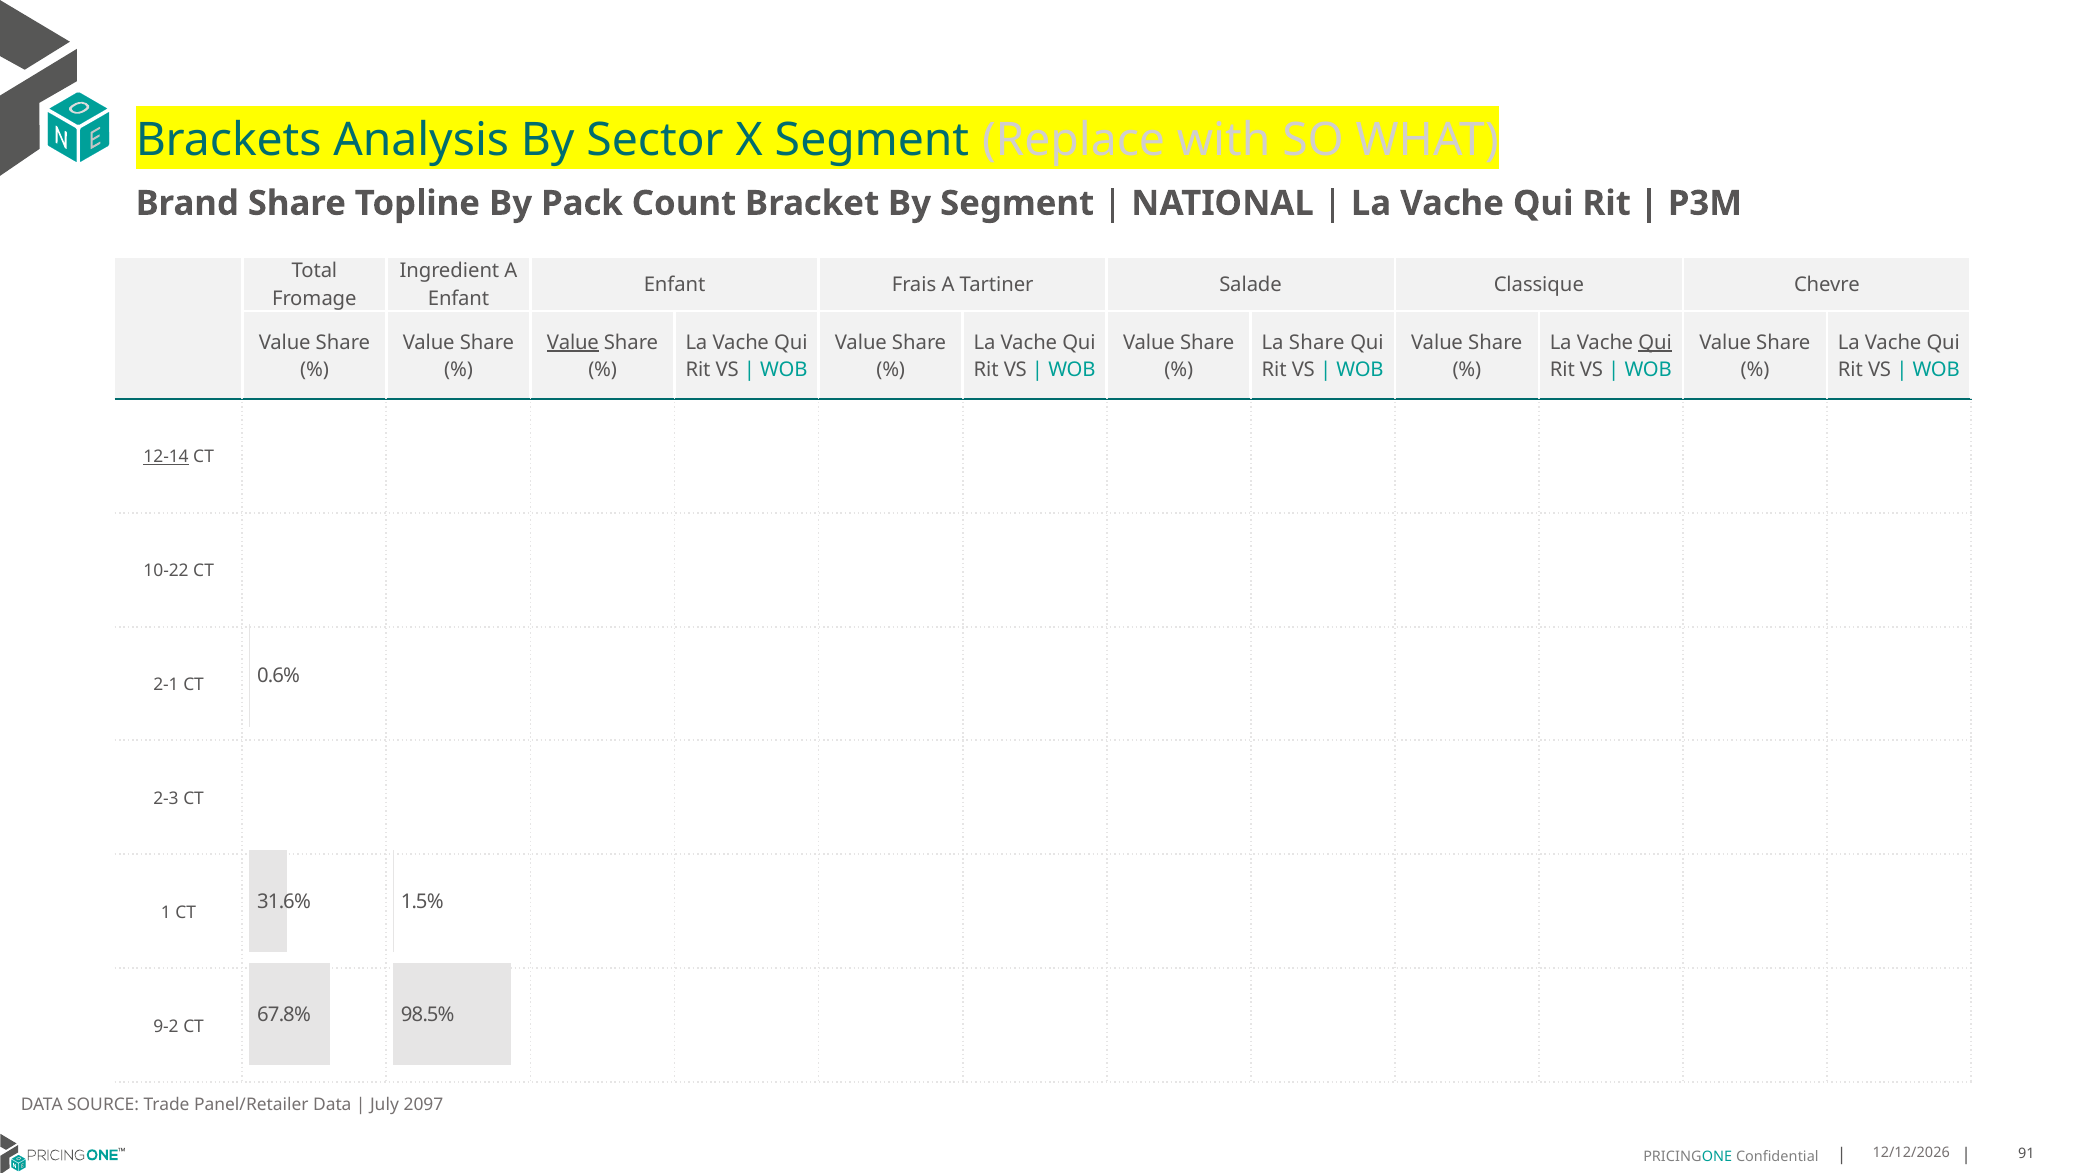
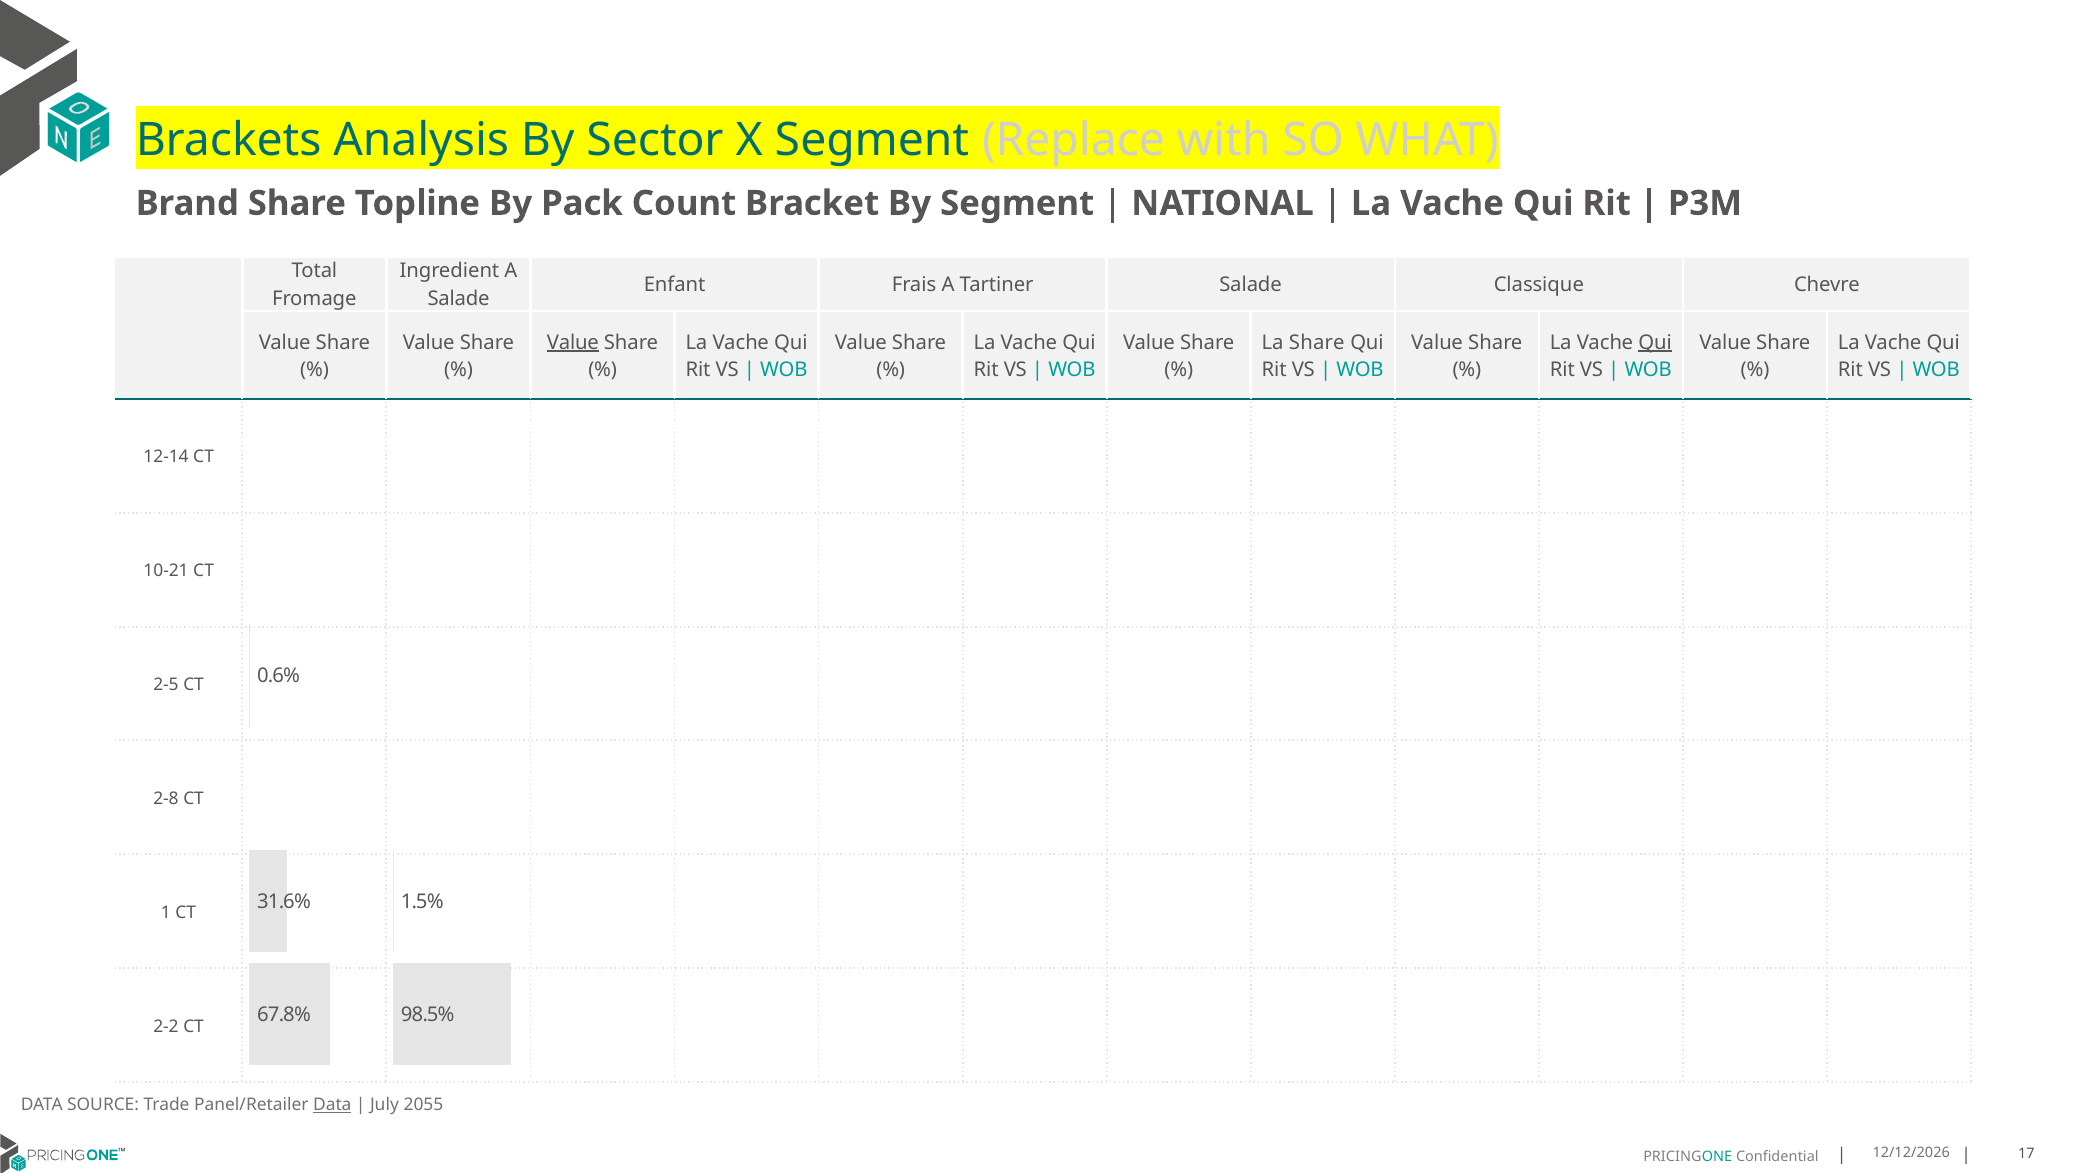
Enfant at (459, 299): Enfant -> Salade
12-14 underline: present -> none
10-22: 10-22 -> 10-21
2-1: 2-1 -> 2-5
2-3: 2-3 -> 2-8
9-2: 9-2 -> 2-2
Data at (332, 1105) underline: none -> present
2097: 2097 -> 2055
91: 91 -> 17
